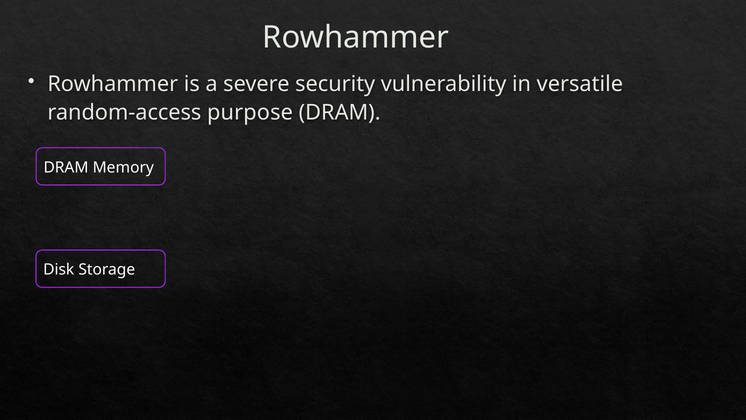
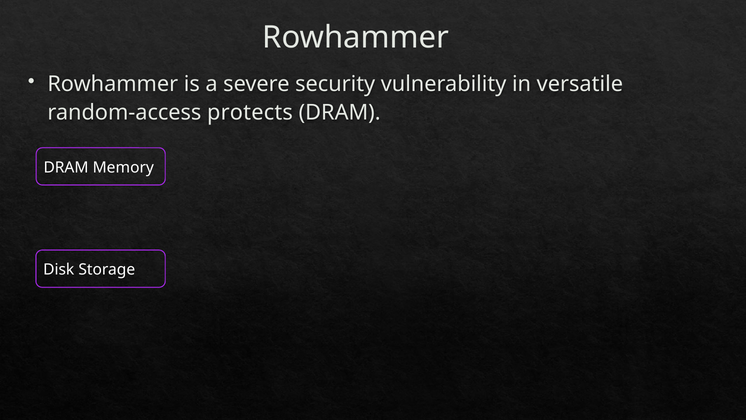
purpose: purpose -> protects
